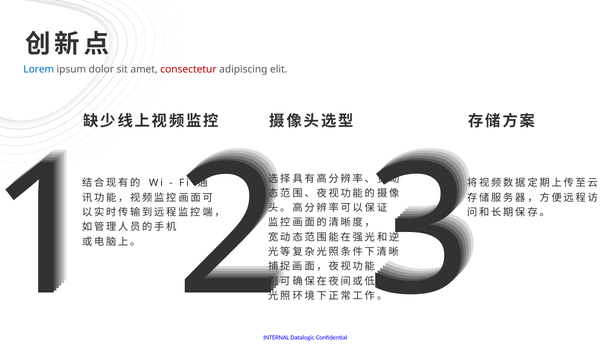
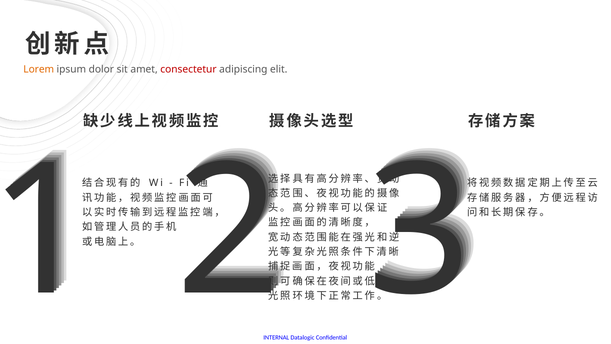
Lorem colour: blue -> orange
